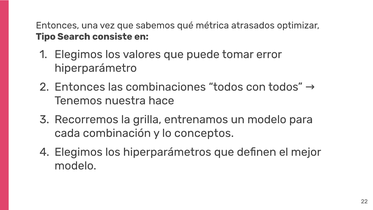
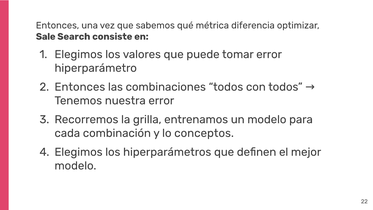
atrasados: atrasados -> diferencia
Tipo: Tipo -> Sale
nuestra hace: hace -> error
